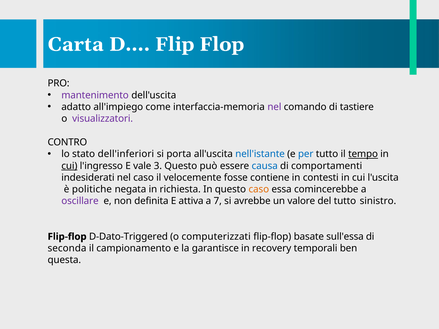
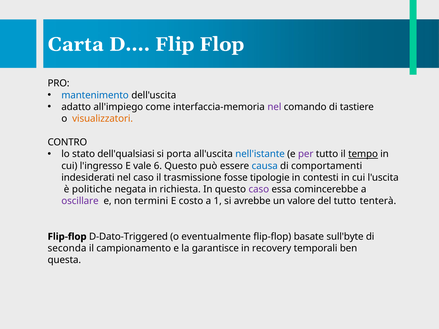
mantenimento colour: purple -> blue
visualizzatori colour: purple -> orange
dell'inferiori: dell'inferiori -> dell'qualsiasi
per colour: blue -> purple
cui at (69, 166) underline: present -> none
3: 3 -> 6
velocemente: velocemente -> trasmissione
contiene: contiene -> tipologie
caso at (259, 189) colour: orange -> purple
definita: definita -> termini
attiva: attiva -> costo
7: 7 -> 1
sinistro: sinistro -> tenterà
computerizzati: computerizzati -> eventualmente
sull'essa: sull'essa -> sull'byte
